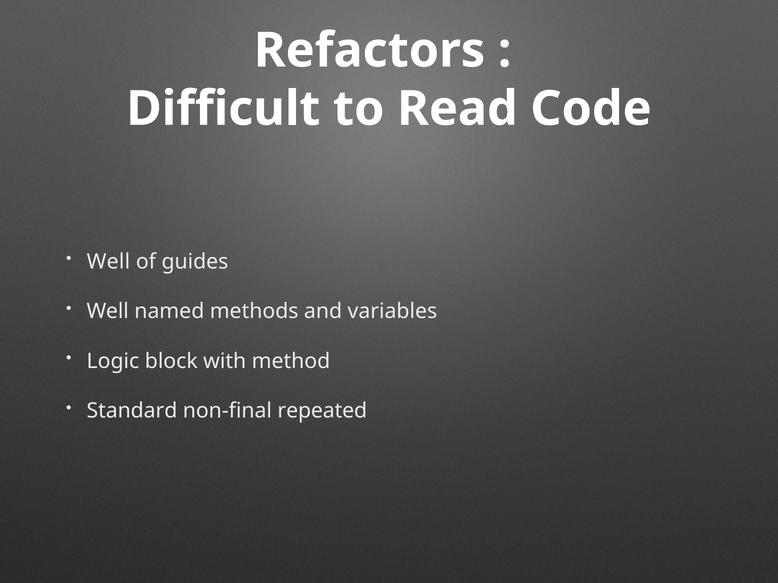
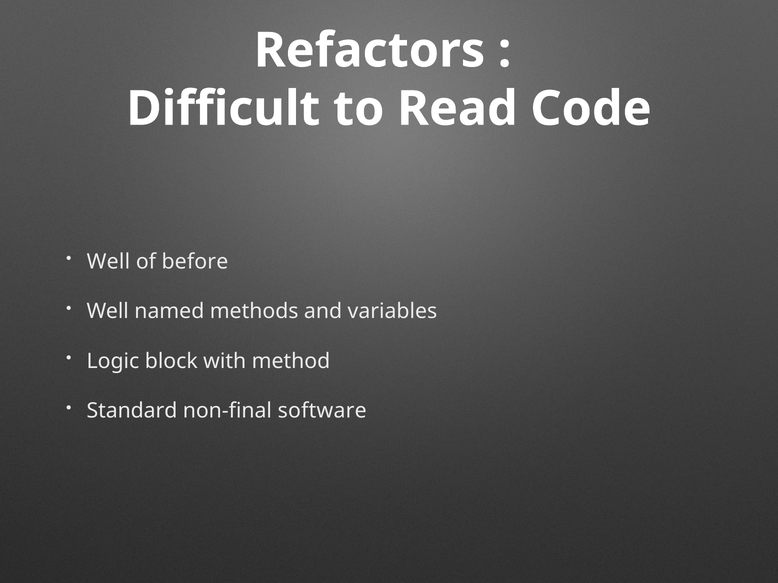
guides: guides -> before
repeated: repeated -> software
